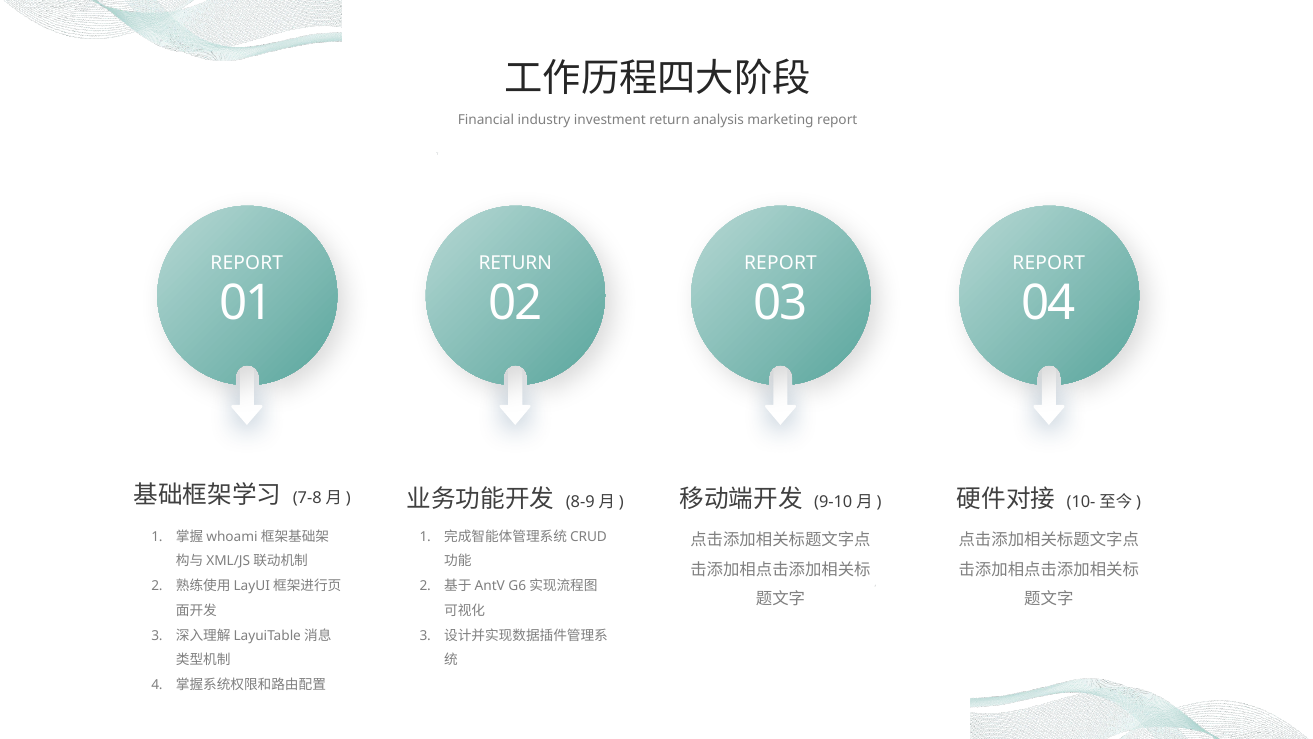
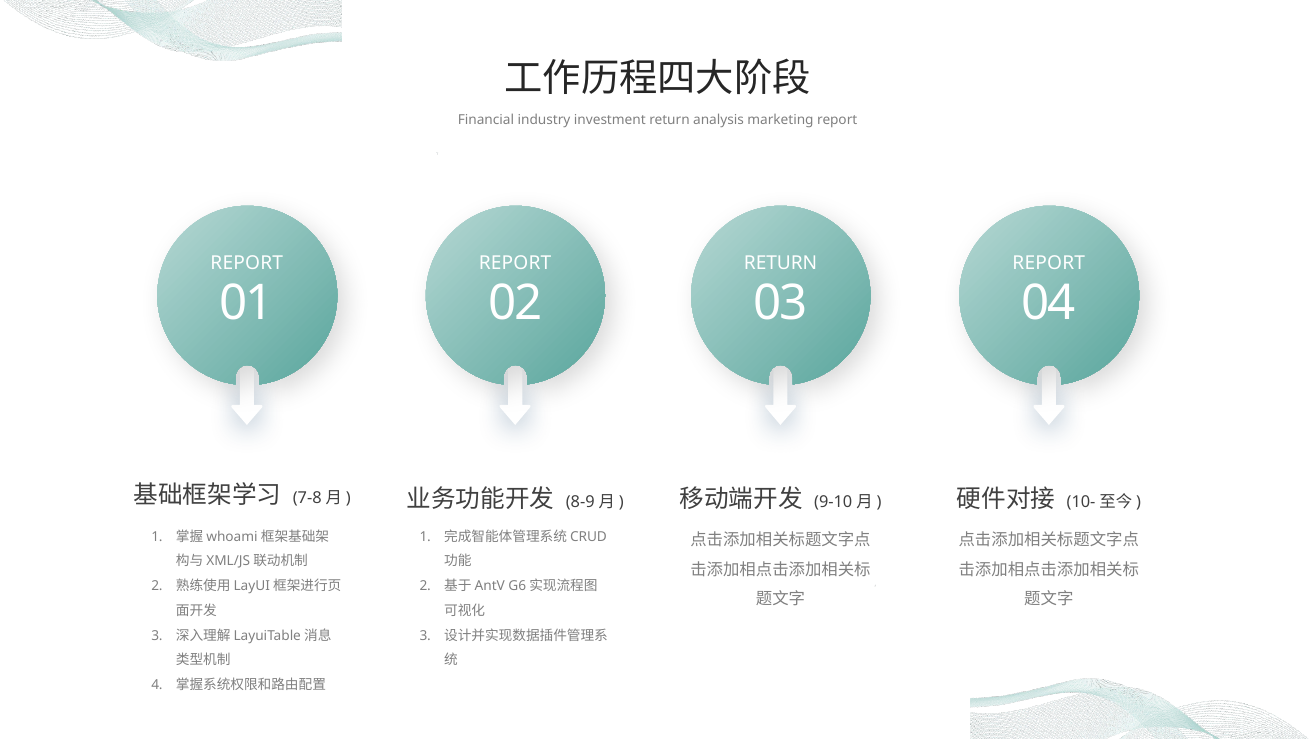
RETURN at (515, 263): RETURN -> REPORT
REPORT at (780, 263): REPORT -> RETURN
